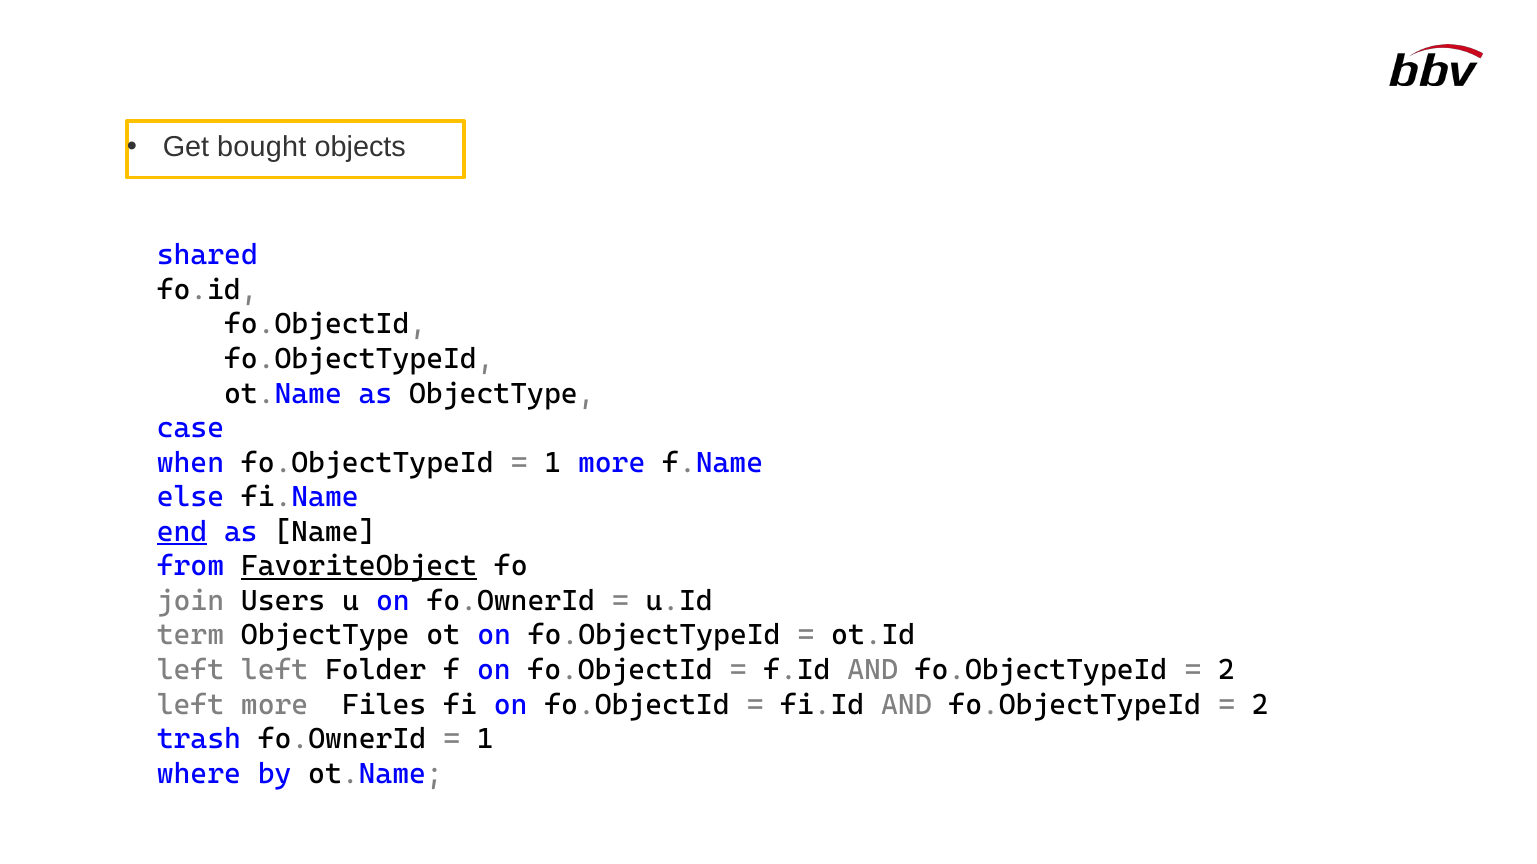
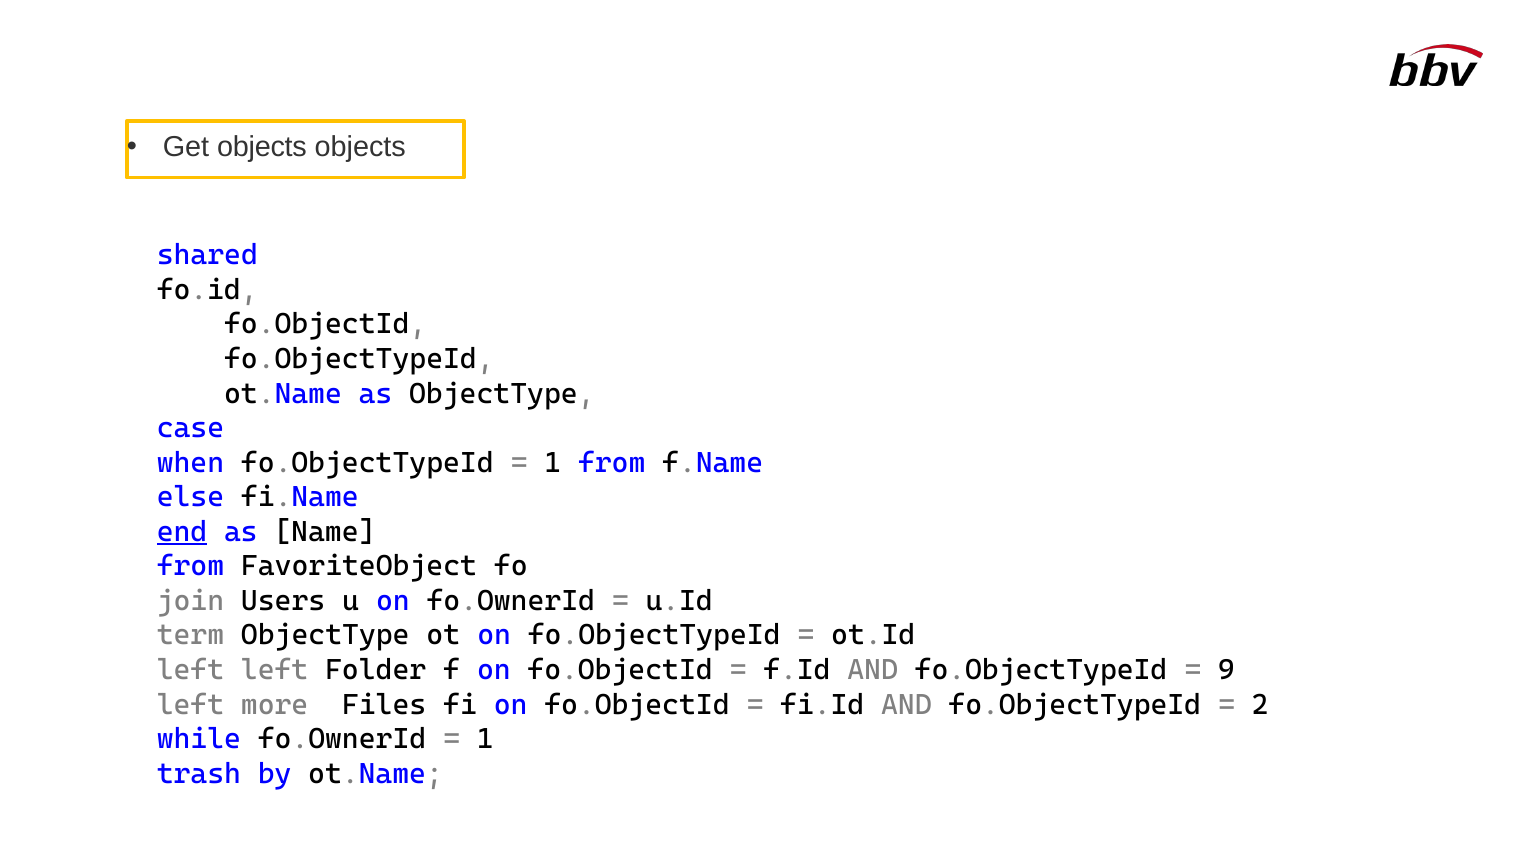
Get bought: bought -> objects
1 more: more -> from
FavoriteObject underline: present -> none
2 at (1226, 670): 2 -> 9
trash: trash -> while
where: where -> trash
